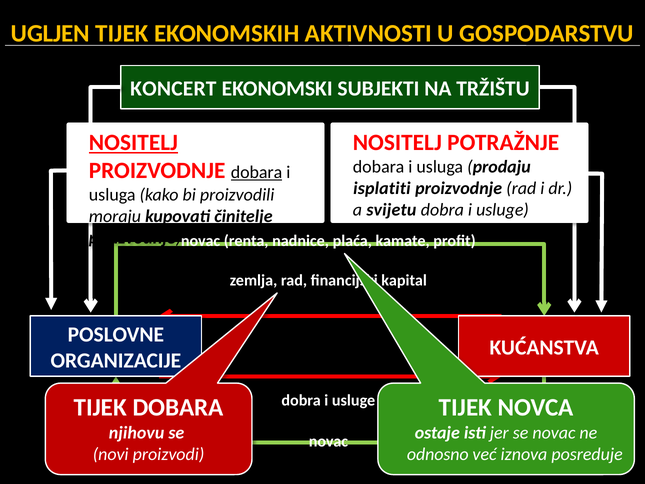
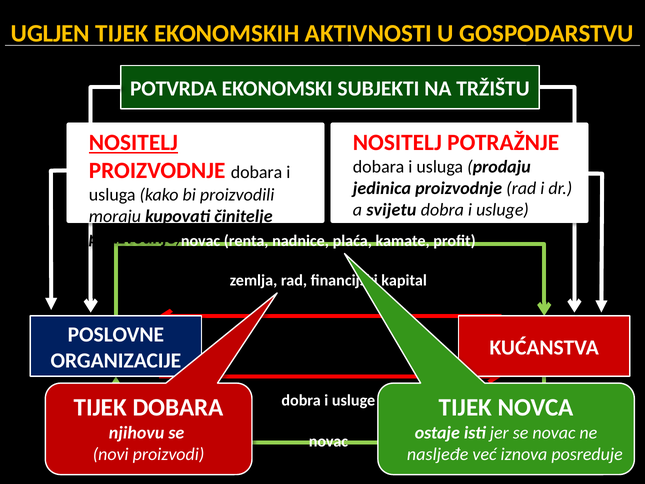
KONCERT: KONCERT -> POTVRDA
dobara at (257, 172) underline: present -> none
isplatiti: isplatiti -> jedinica
odnosno: odnosno -> nasljeđe
